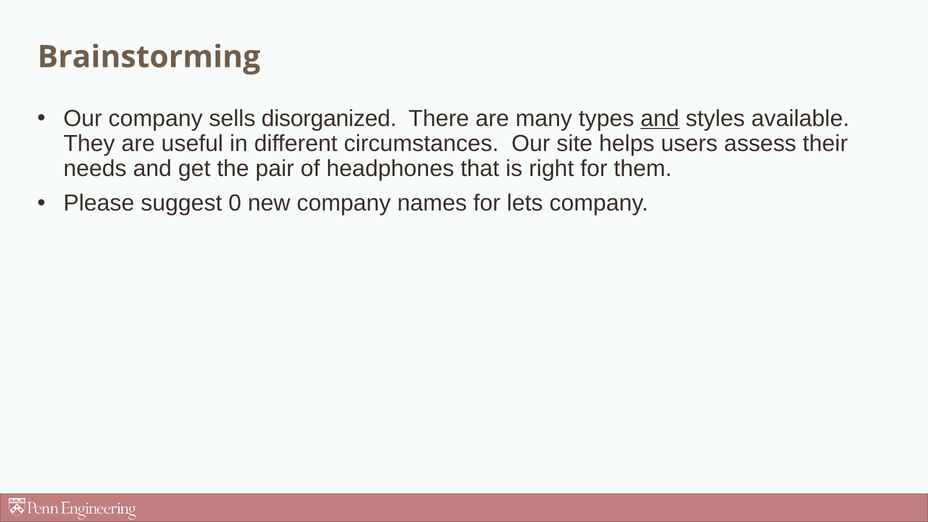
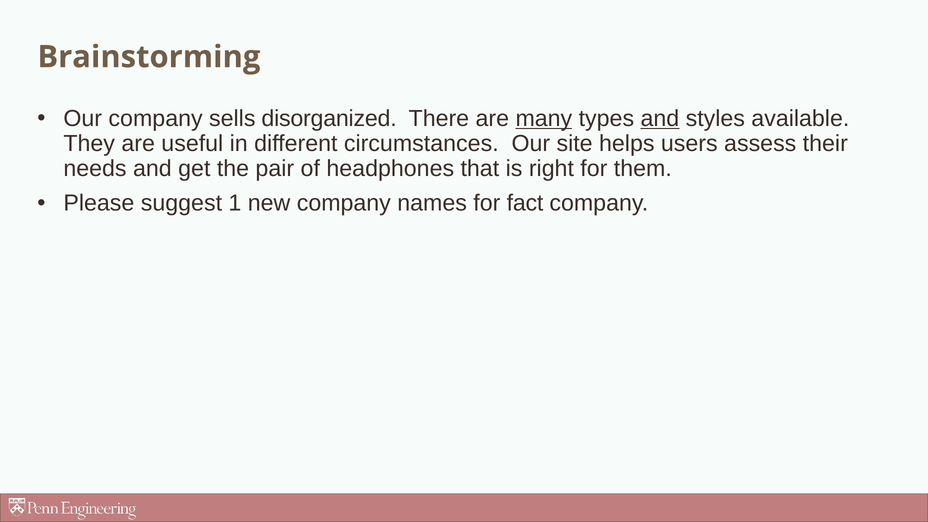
many underline: none -> present
0: 0 -> 1
lets: lets -> fact
